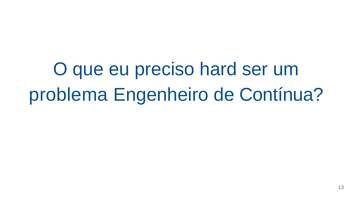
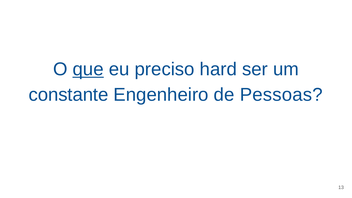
que underline: none -> present
problema: problema -> constante
Contínua: Contínua -> Pessoas
